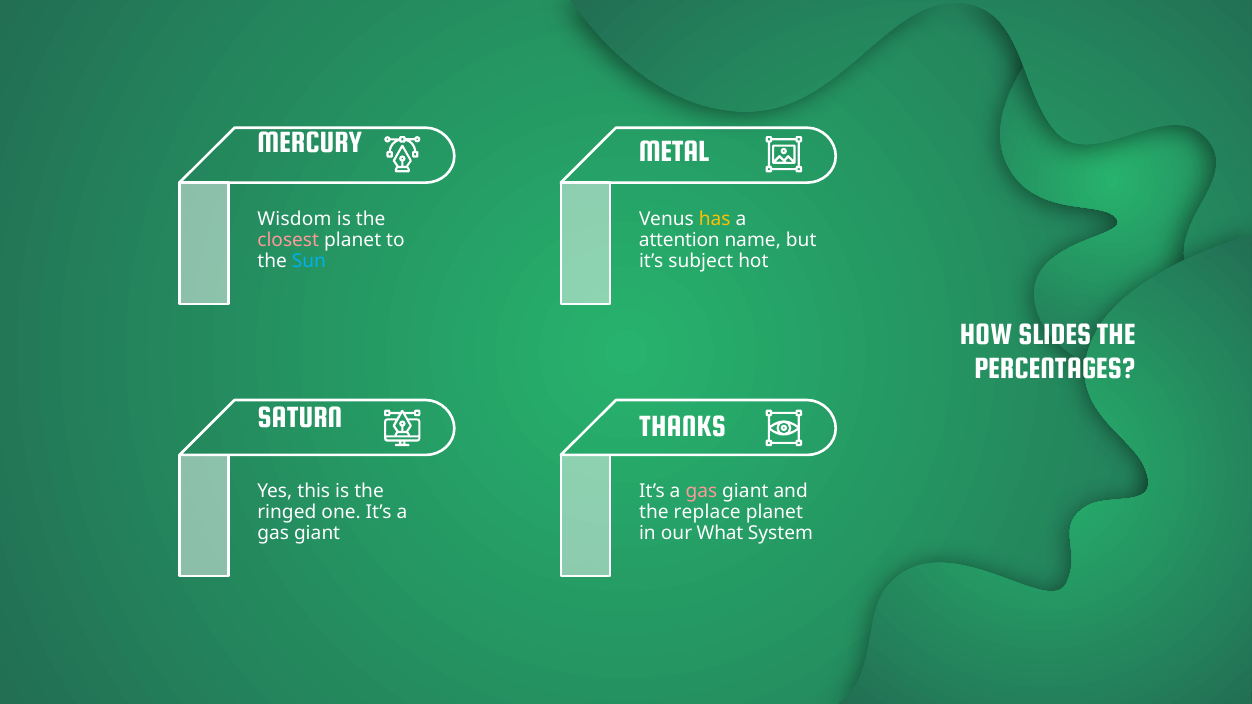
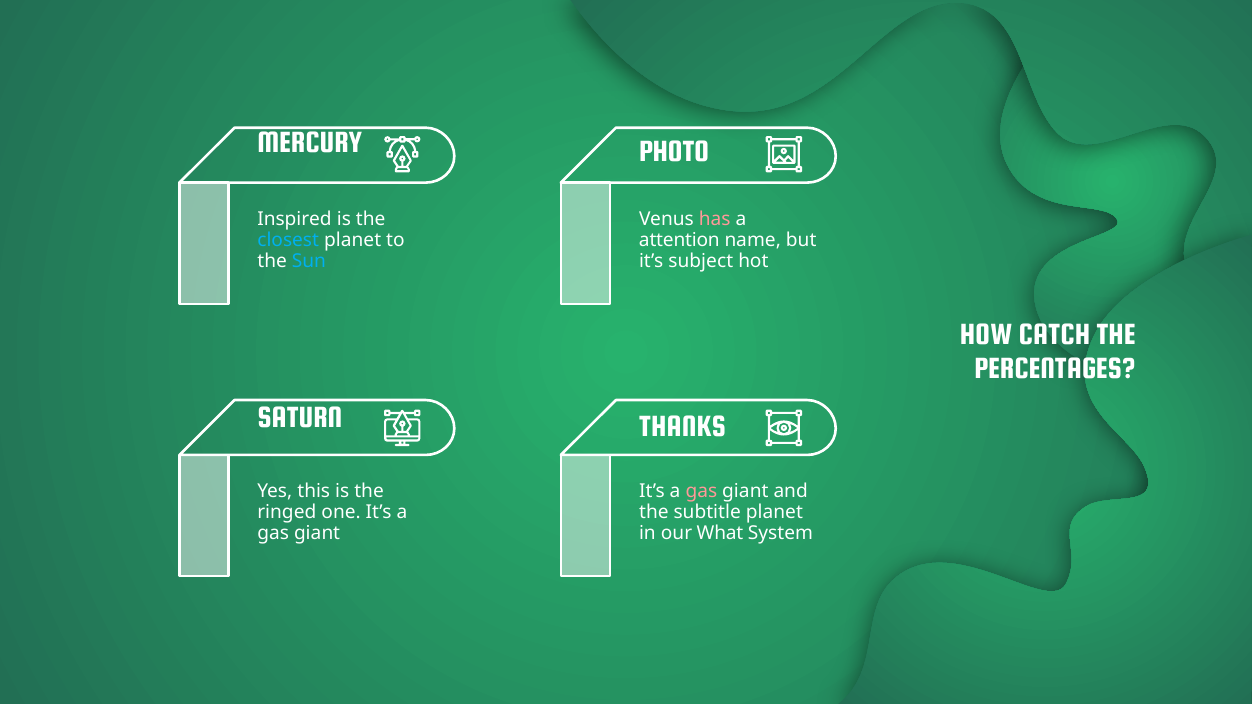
METAL: METAL -> PHOTO
Wisdom: Wisdom -> Inspired
has colour: yellow -> pink
closest colour: pink -> light blue
SLIDES: SLIDES -> CATCH
replace: replace -> subtitle
